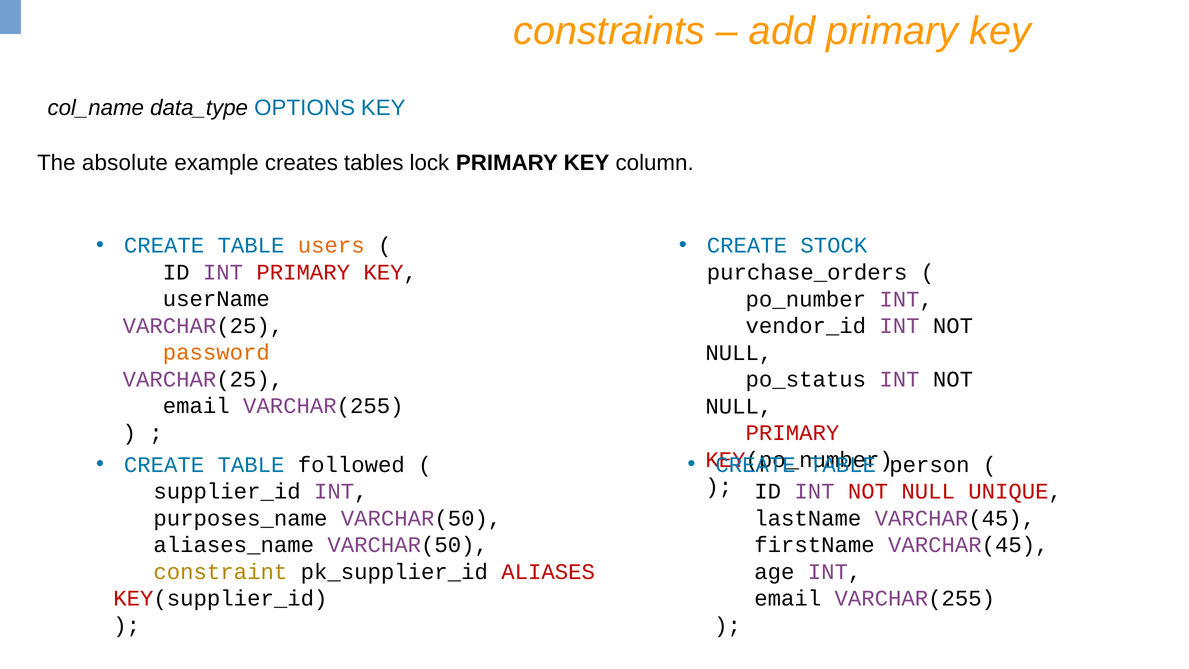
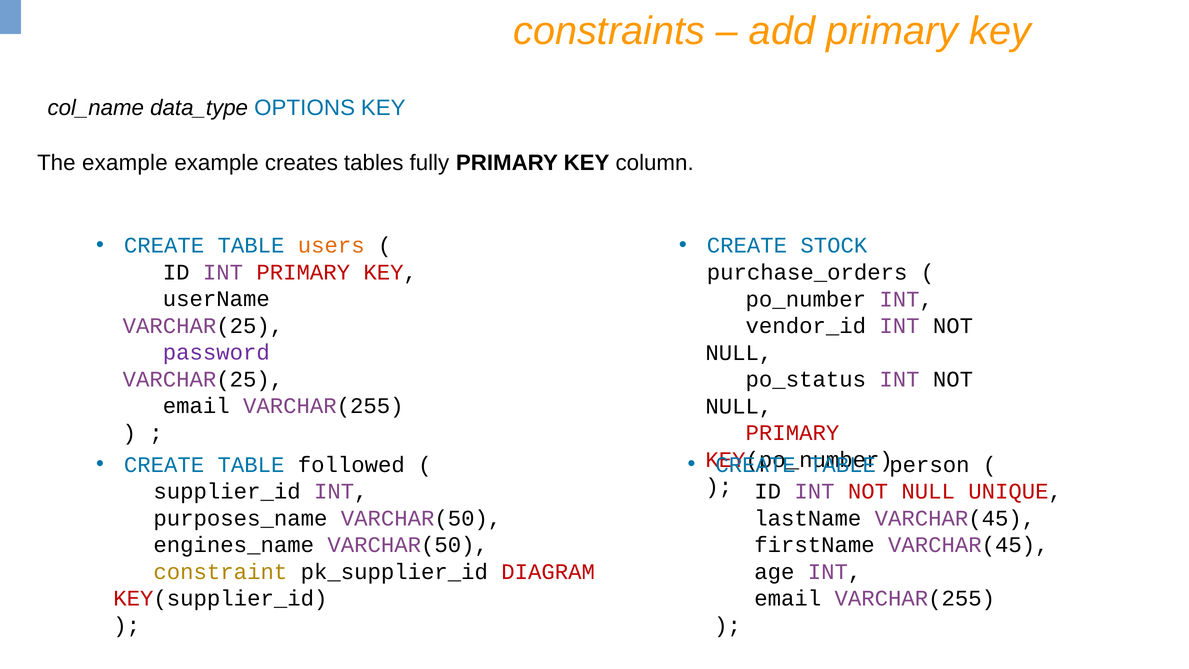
The absolute: absolute -> example
lock: lock -> fully
password colour: orange -> purple
aliases_name: aliases_name -> engines_name
ALIASES: ALIASES -> DIAGRAM
